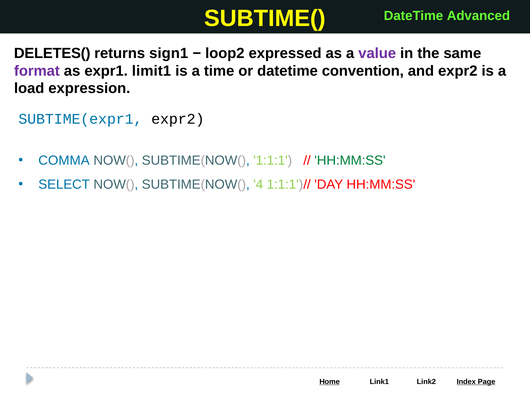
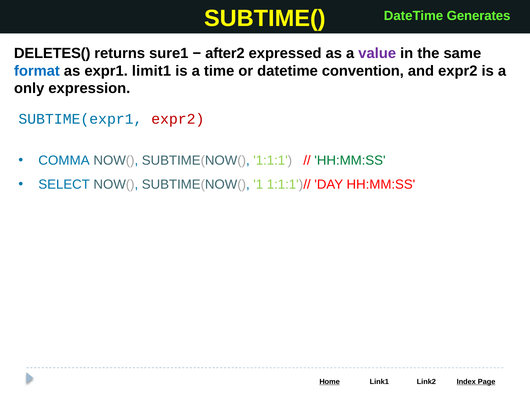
Advanced: Advanced -> Generates
sign1: sign1 -> sure1
loop2: loop2 -> after2
format colour: purple -> blue
load: load -> only
expr2 at (178, 119) colour: black -> red
4: 4 -> 1
